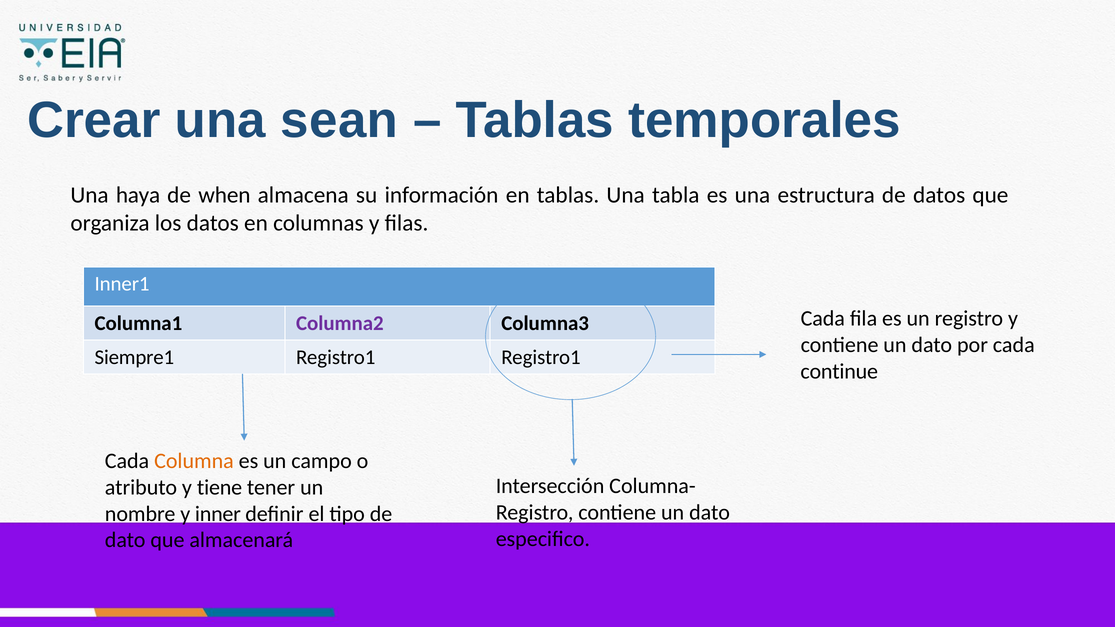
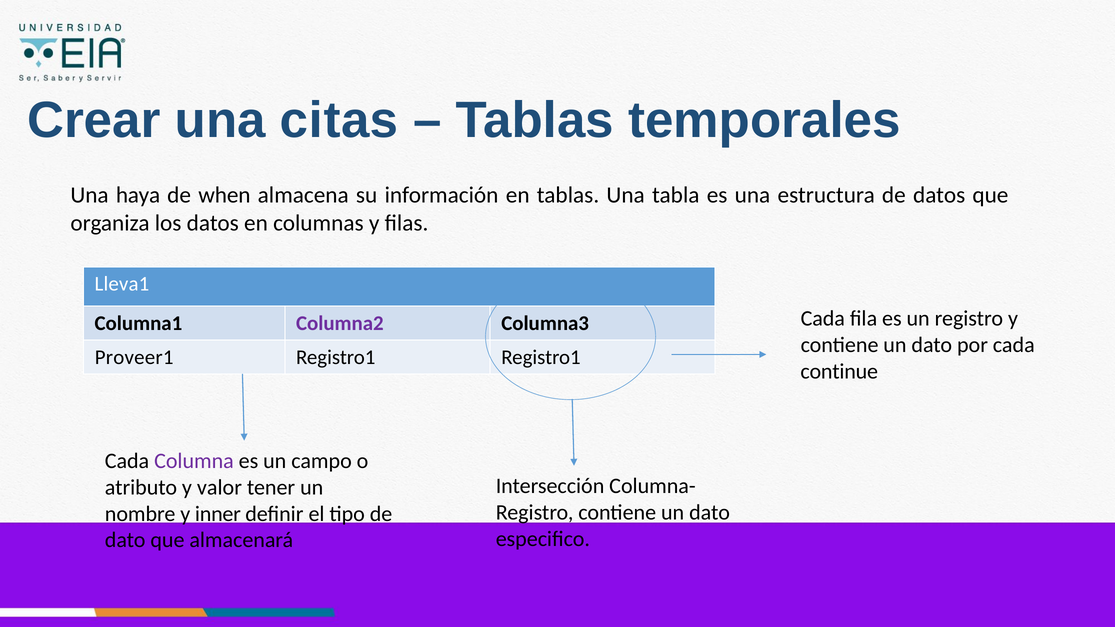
sean: sean -> citas
Inner1: Inner1 -> Lleva1
Siempre1: Siempre1 -> Proveer1
Columna colour: orange -> purple
tiene: tiene -> valor
